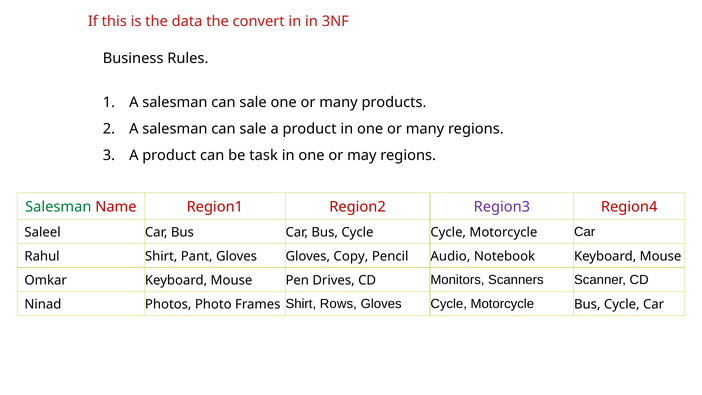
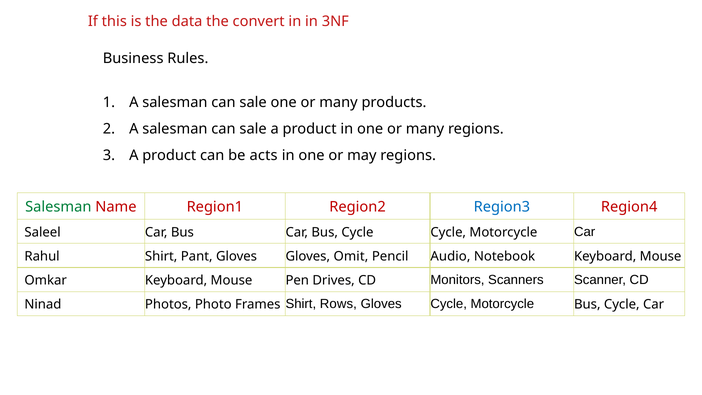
task: task -> acts
Region3 colour: purple -> blue
Copy: Copy -> Omit
